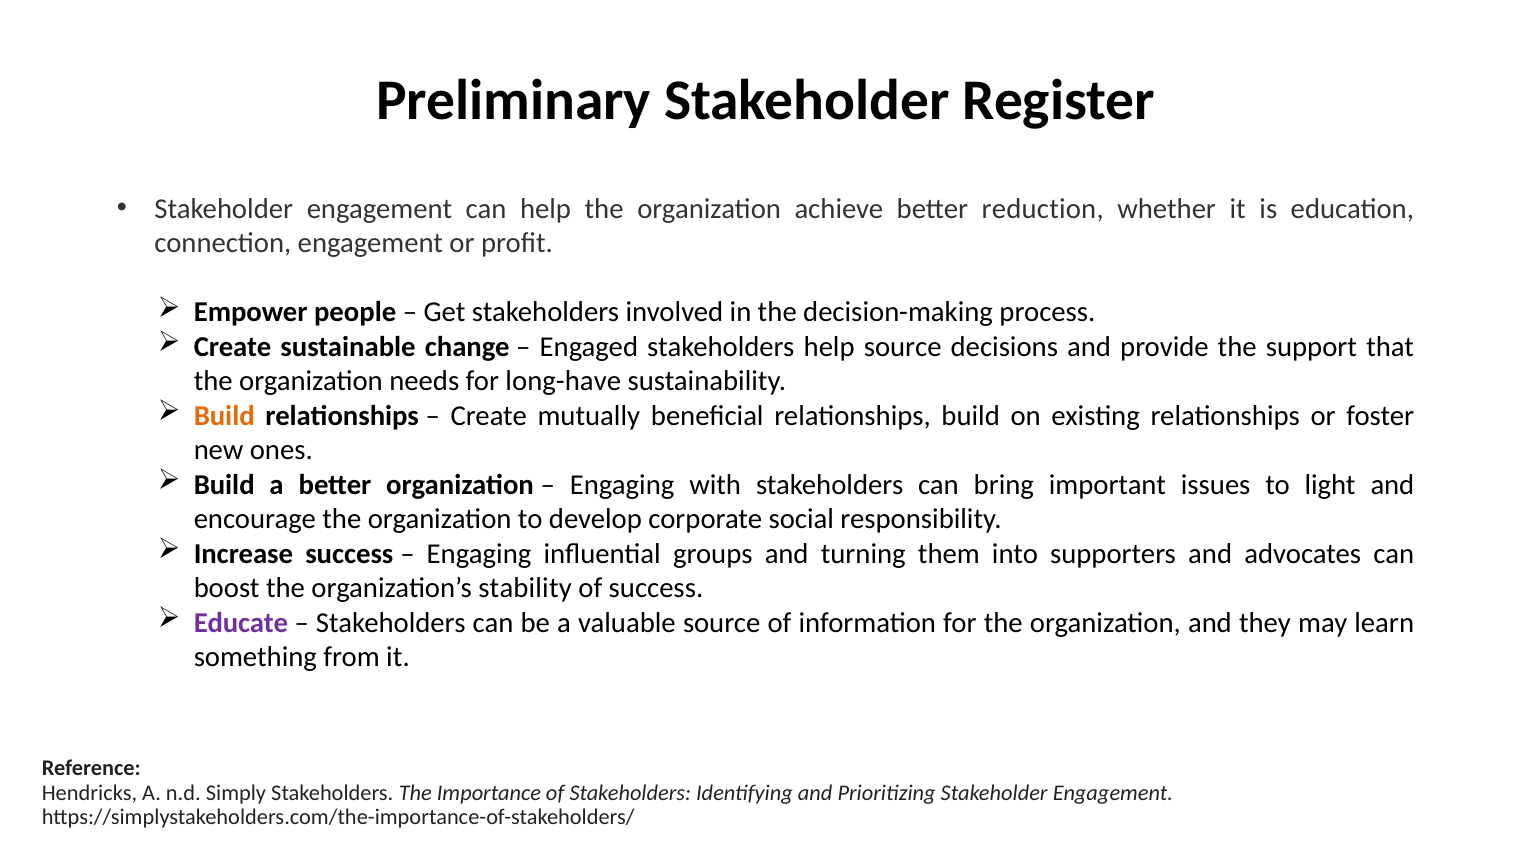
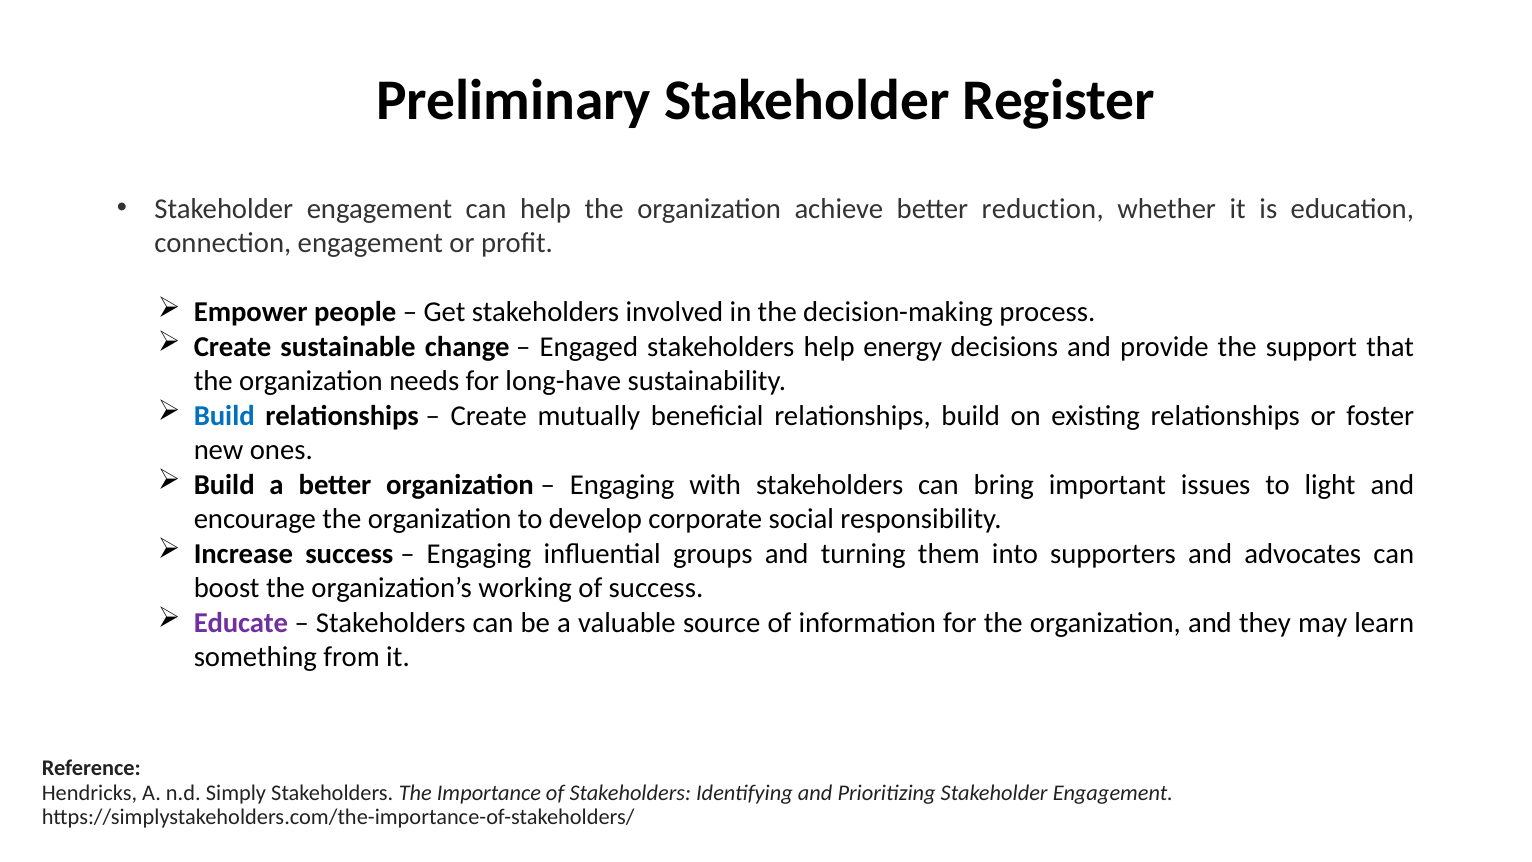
help source: source -> energy
Build at (224, 416) colour: orange -> blue
stability: stability -> working
